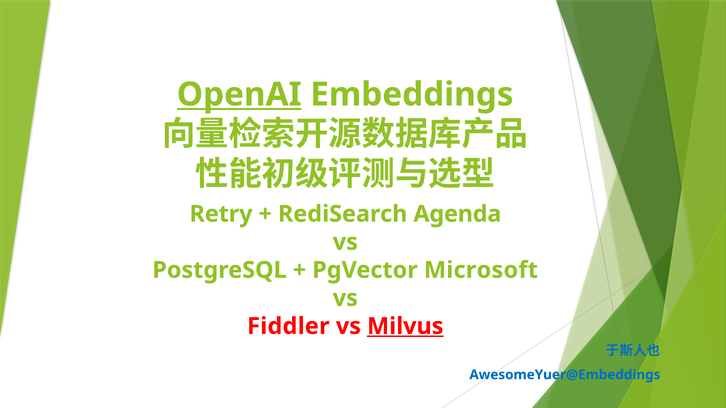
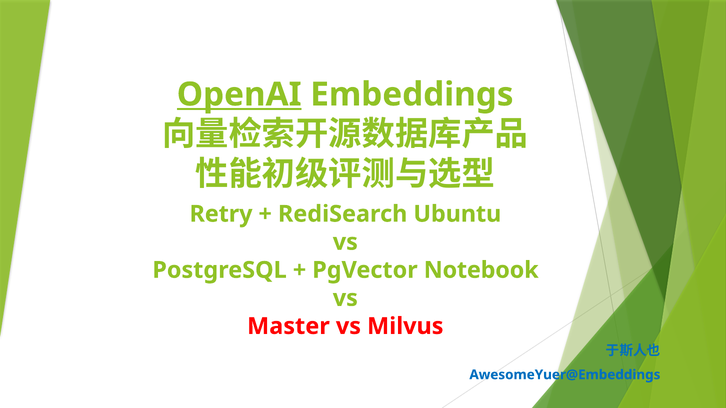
Agenda: Agenda -> Ubuntu
Microsoft: Microsoft -> Notebook
Fiddler: Fiddler -> Master
Milvus underline: present -> none
